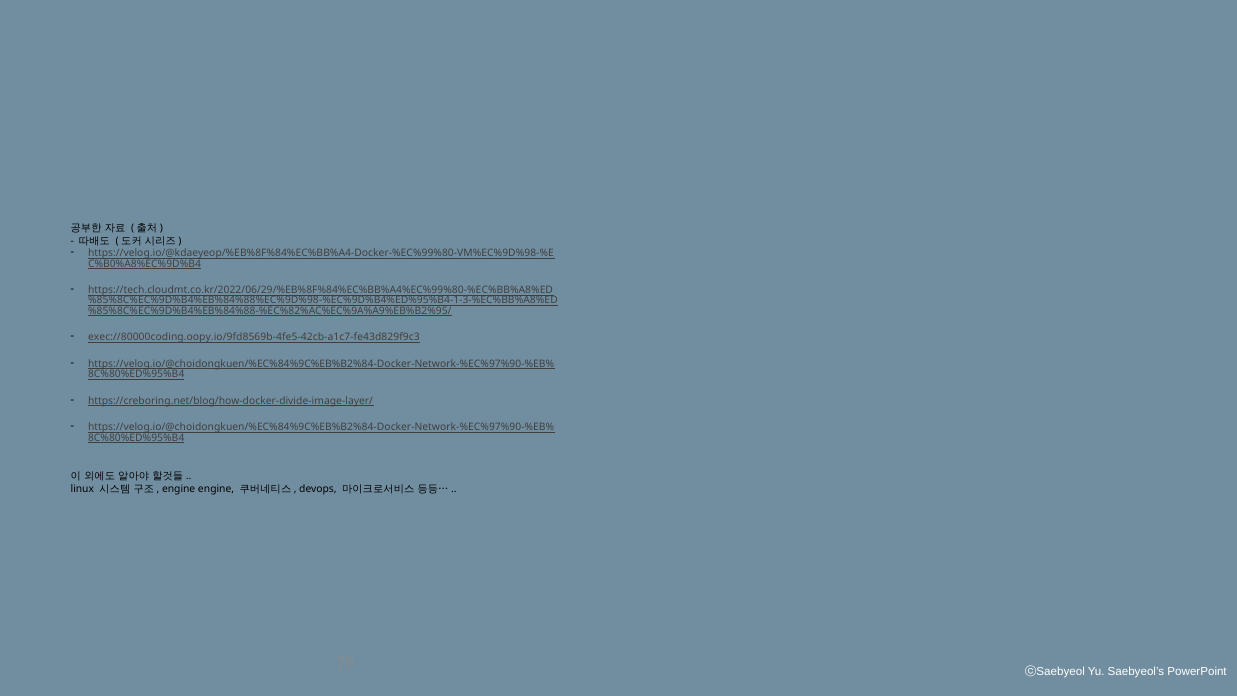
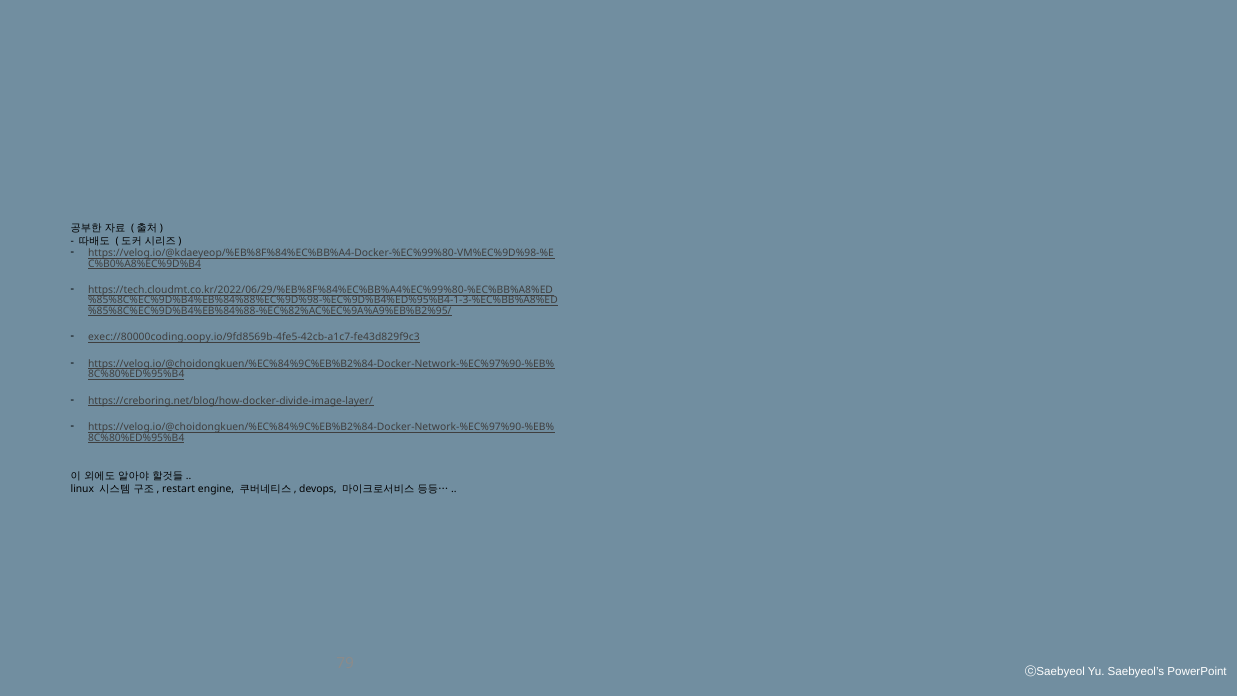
engine at (179, 489): engine -> restart
